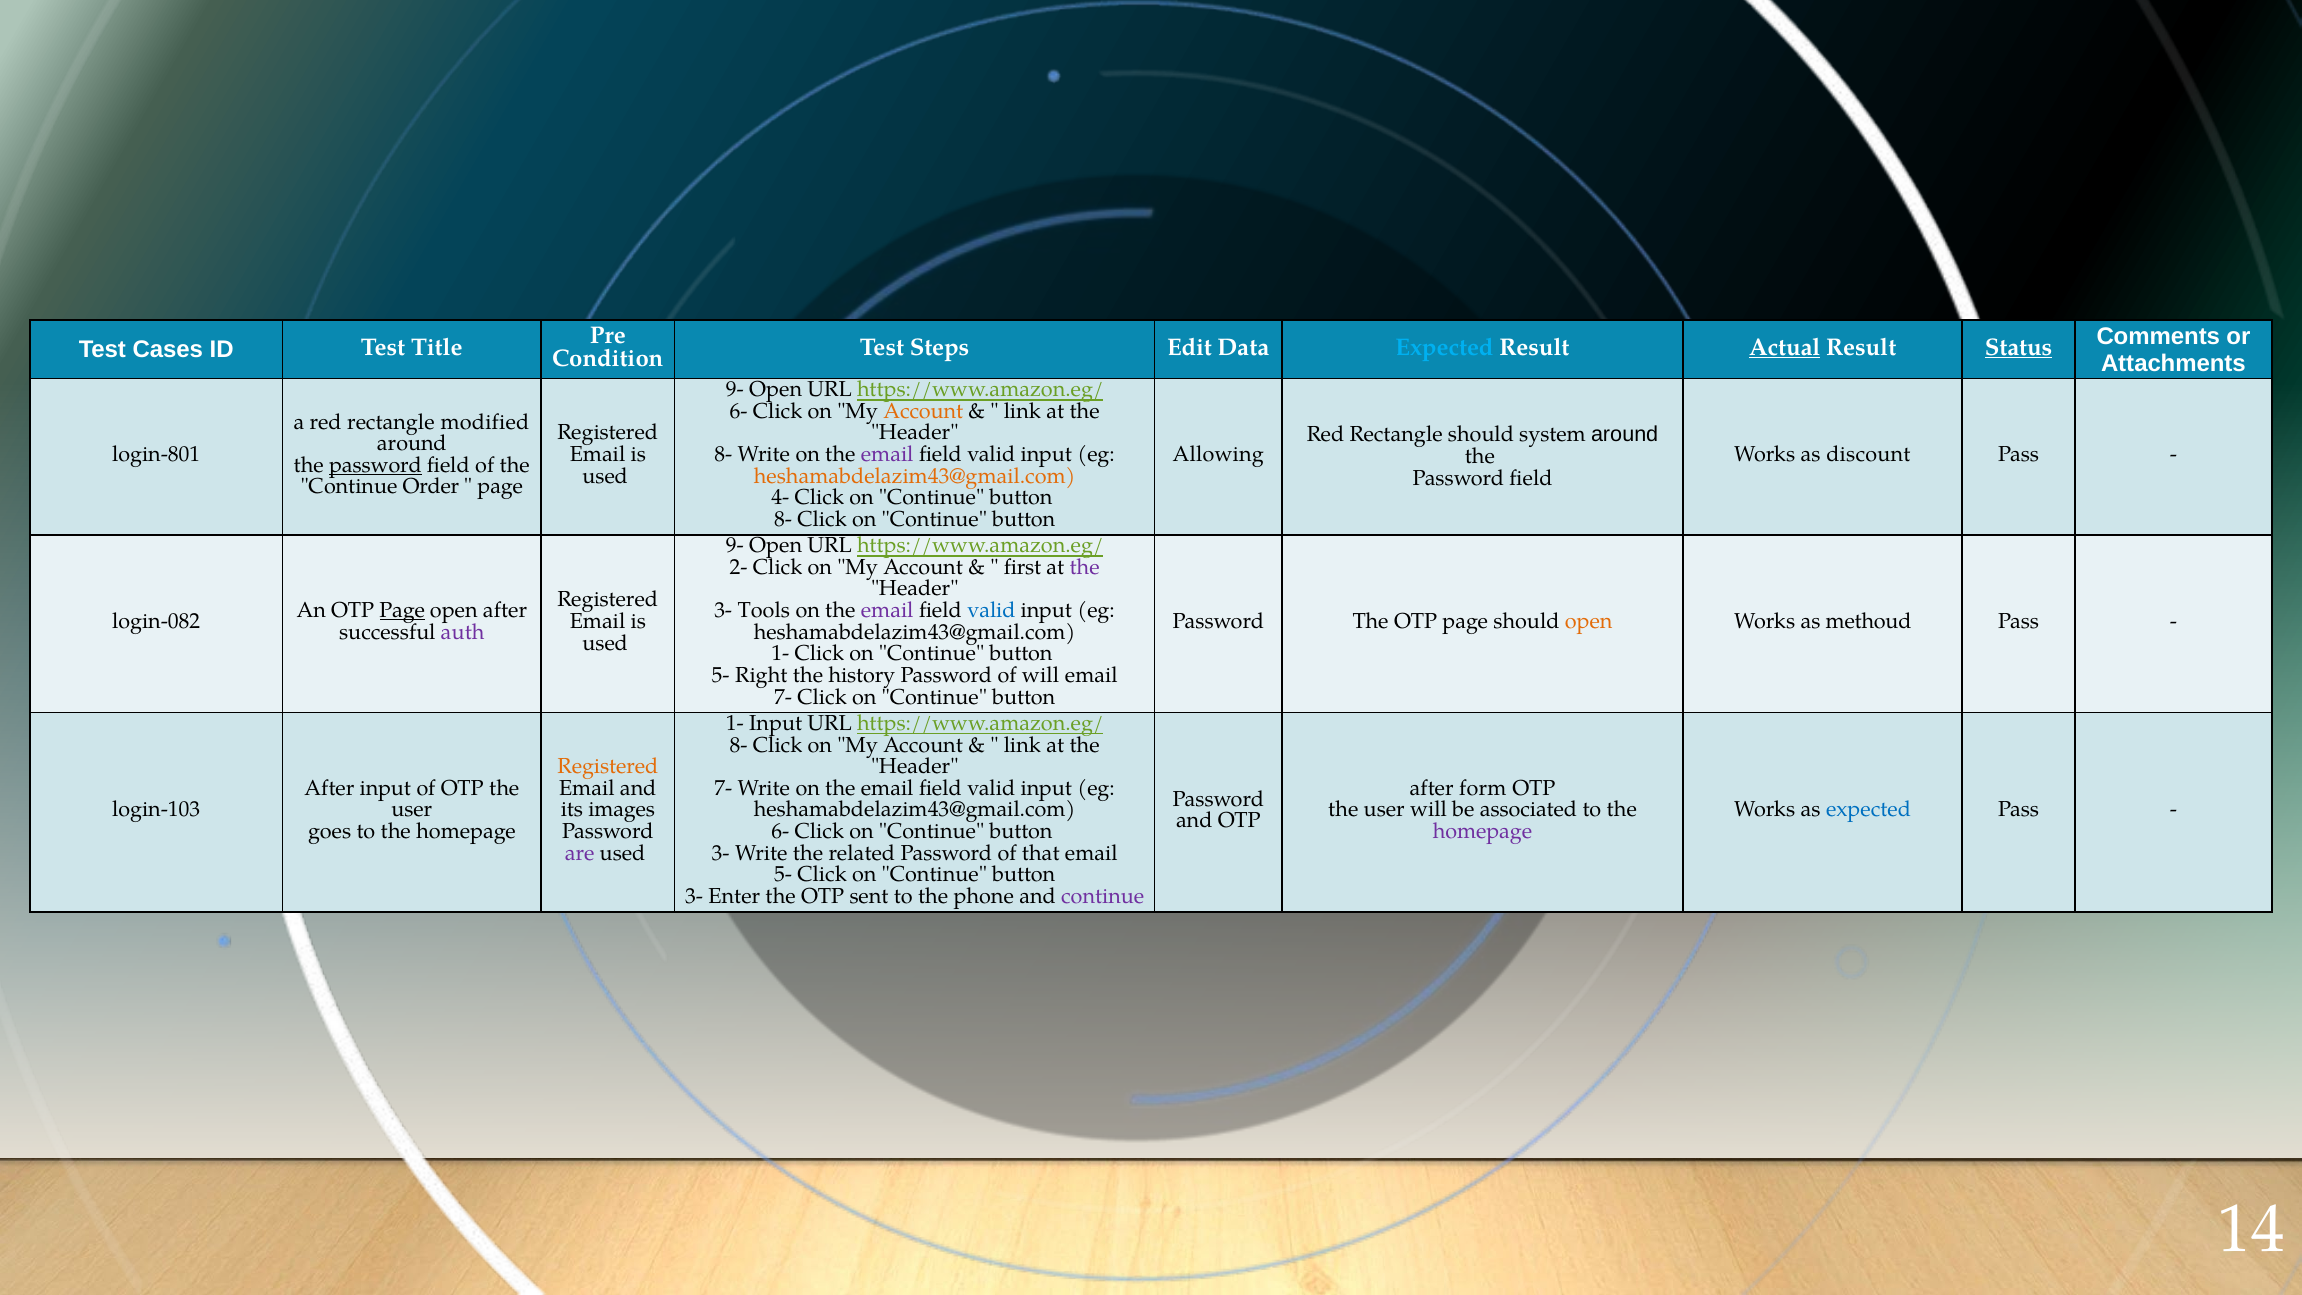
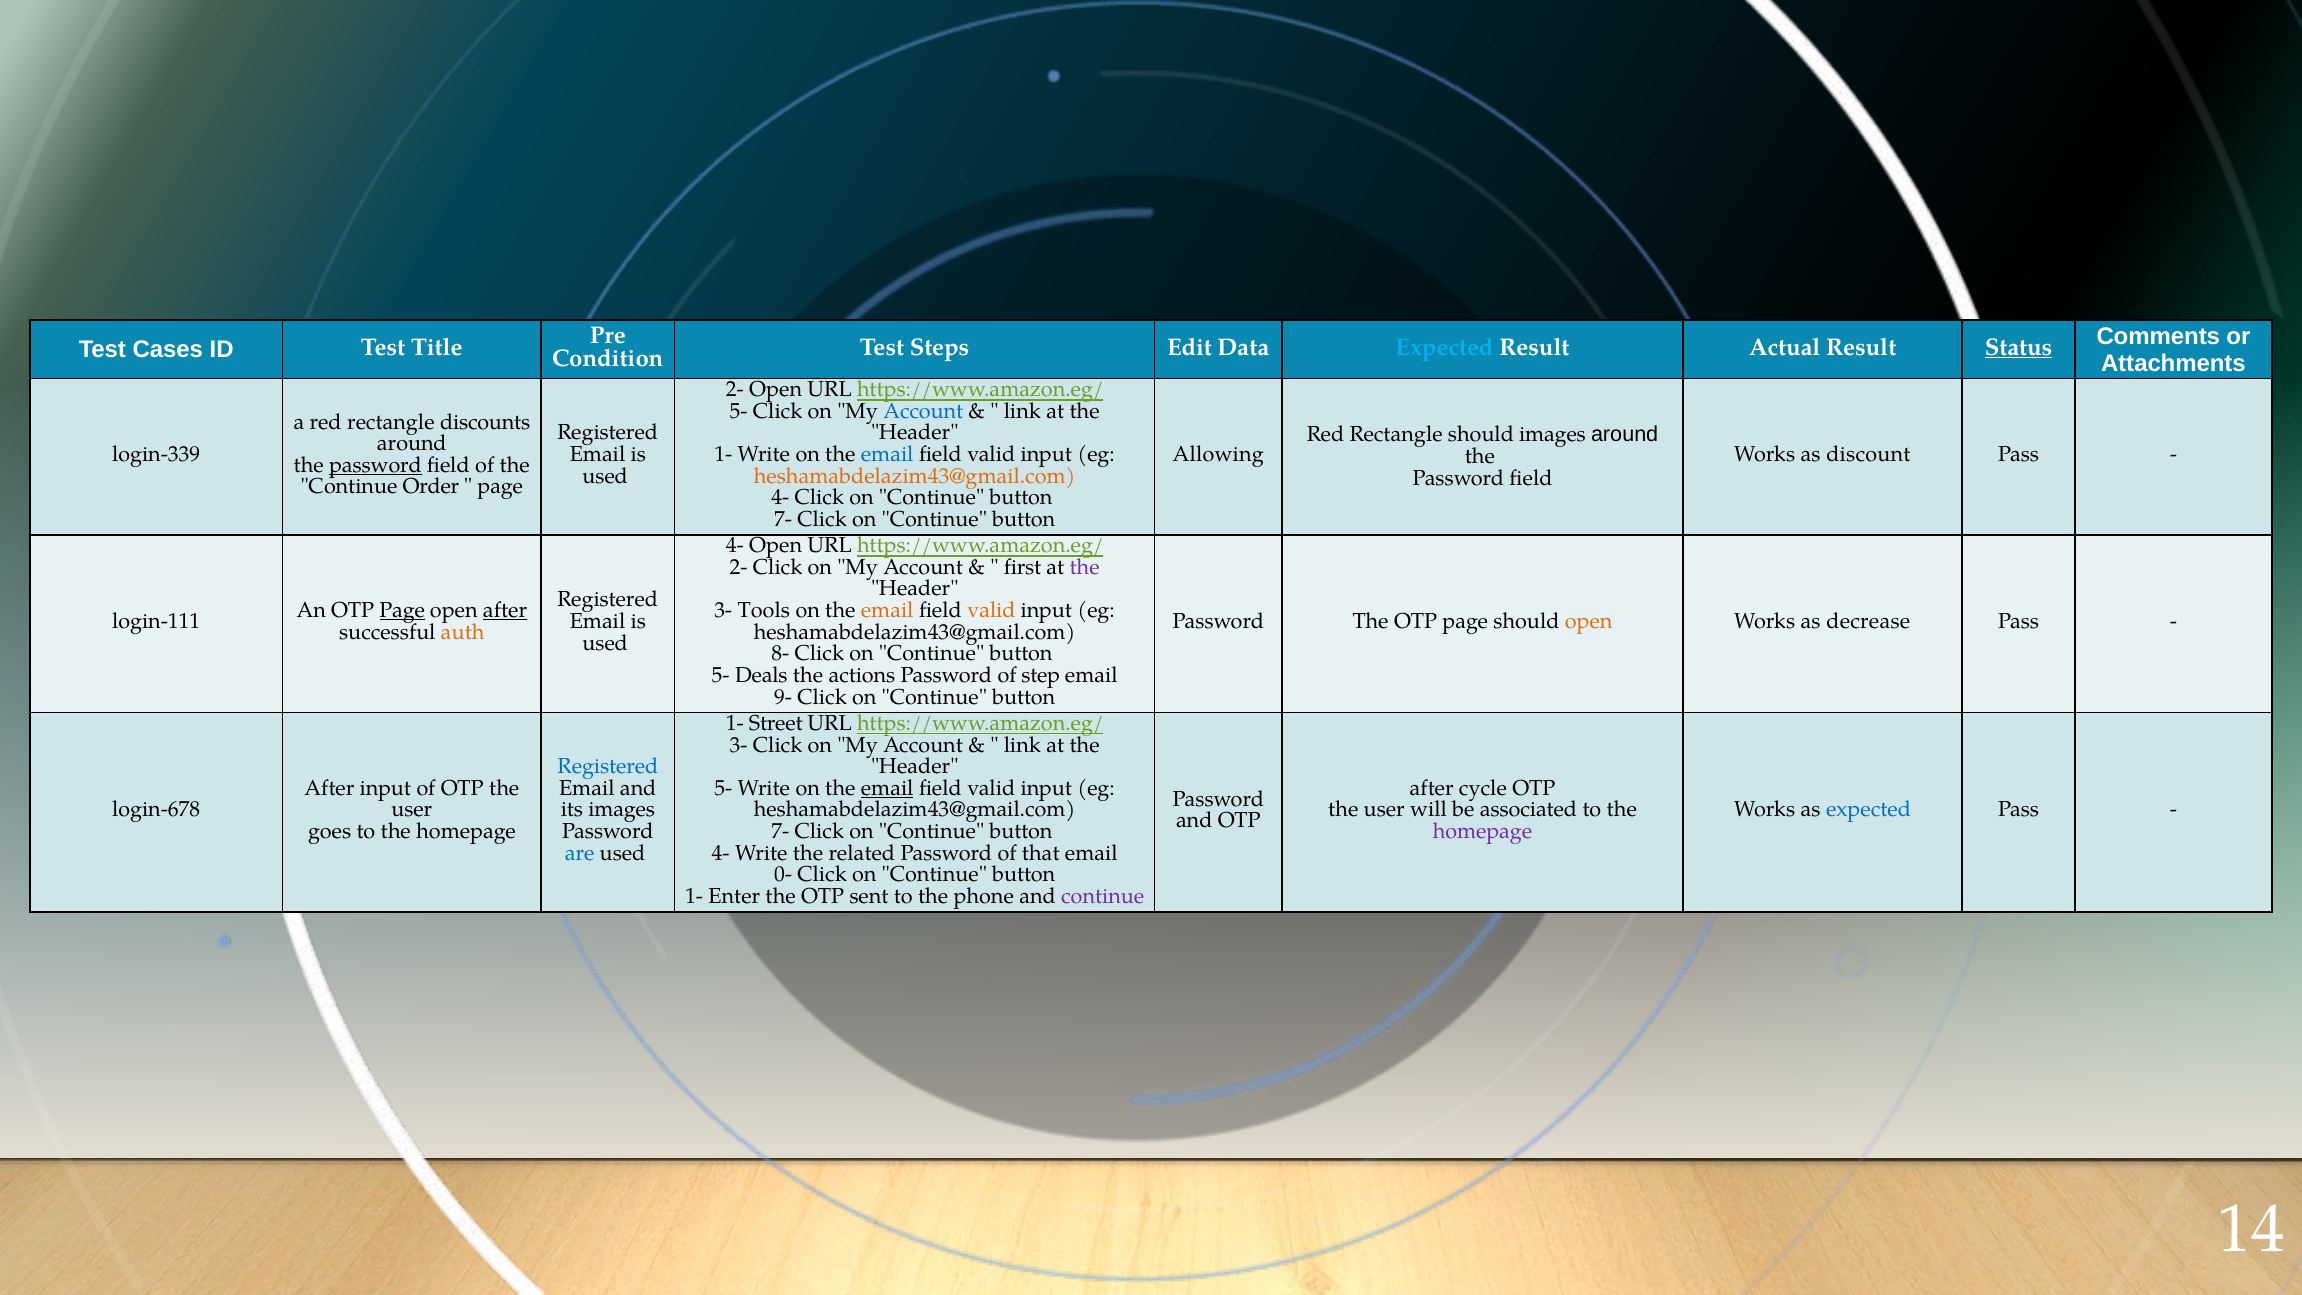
Actual underline: present -> none
9- at (735, 389): 9- -> 2-
6- at (739, 411): 6- -> 5-
Account at (923, 411) colour: orange -> blue
modified: modified -> discounts
should system: system -> images
login-801: login-801 -> login-339
8- at (723, 454): 8- -> 1-
email at (887, 454) colour: purple -> blue
8- at (783, 519): 8- -> 7-
9- at (735, 546): 9- -> 4-
email at (887, 610) colour: purple -> orange
valid at (991, 610) colour: blue -> orange
login-082: login-082 -> login-111
after at (505, 610) underline: none -> present
methoud: methoud -> decrease
auth colour: purple -> orange
1- at (780, 654): 1- -> 8-
Right: Right -> Deals
history: history -> actions
of will: will -> step
7- at (783, 697): 7- -> 9-
1- Input: Input -> Street
8- at (739, 745): 8- -> 3-
Registered at (608, 767) colour: orange -> blue
7- at (723, 788): 7- -> 5-
email at (887, 788) underline: none -> present
form: form -> cycle
login-103: login-103 -> login-678
6- at (780, 831): 6- -> 7-
are colour: purple -> blue
3- at (721, 853): 3- -> 4-
5- at (783, 875): 5- -> 0-
3- at (694, 896): 3- -> 1-
